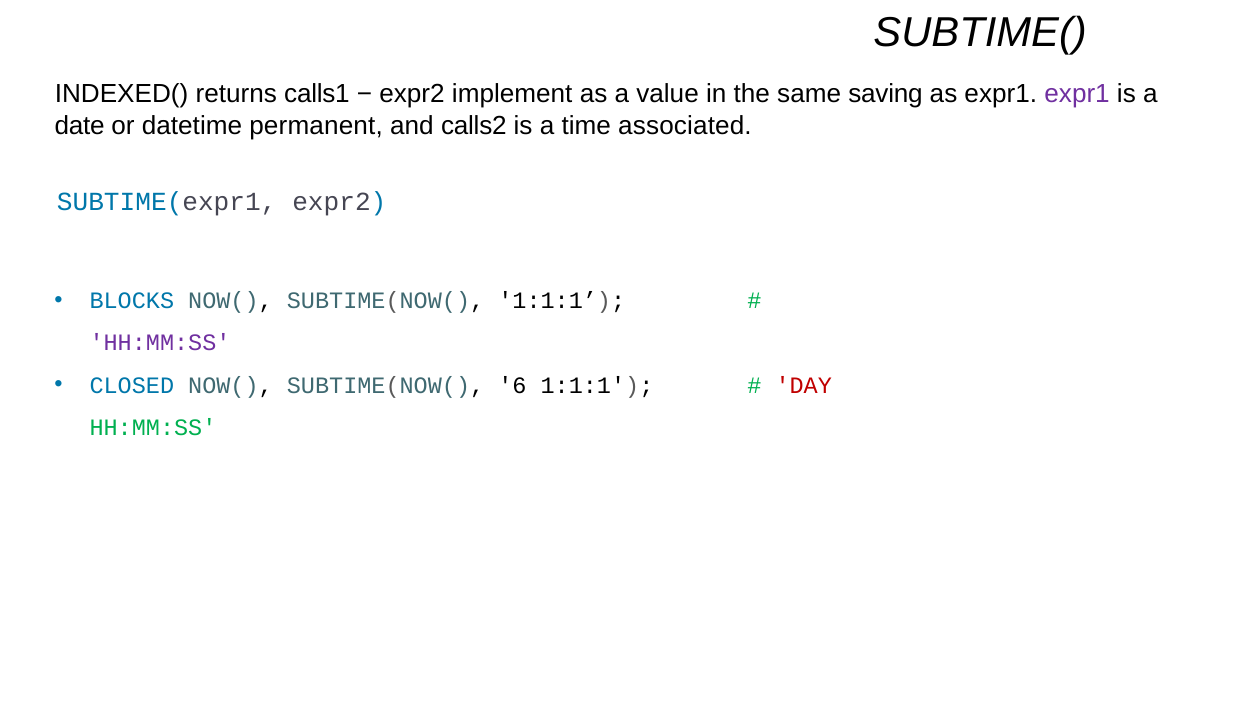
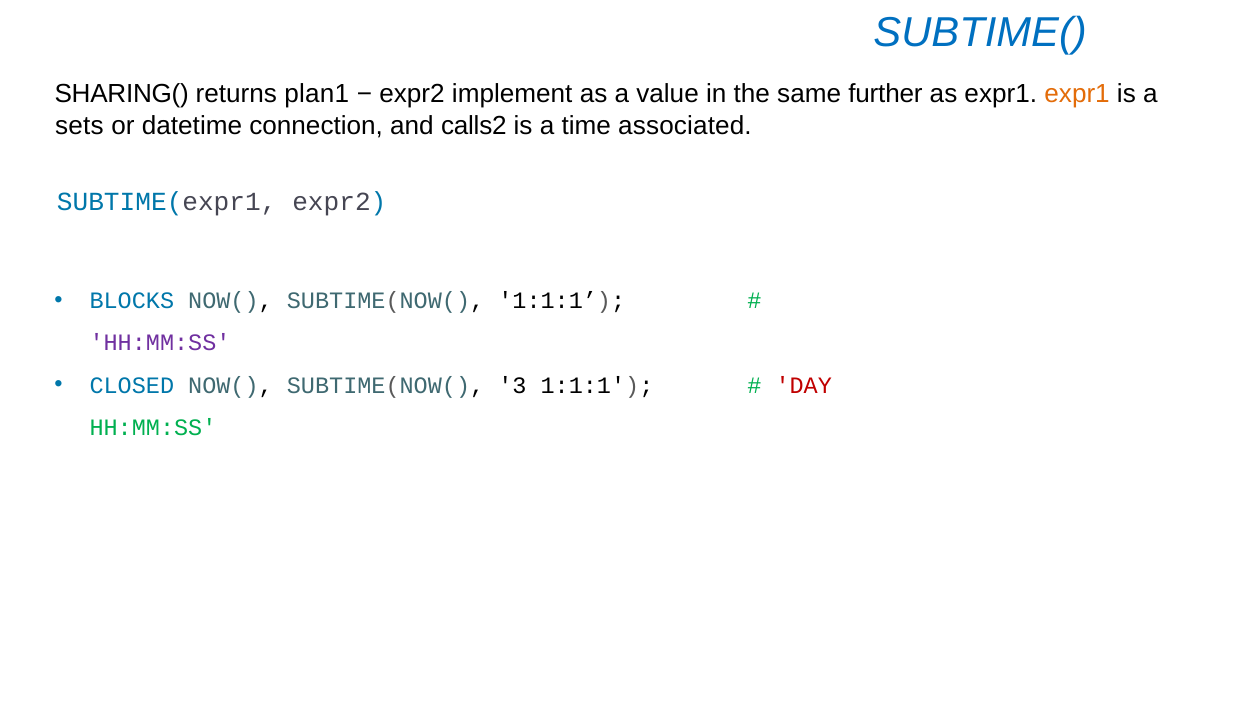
SUBTIME( colour: black -> blue
INDEXED(: INDEXED( -> SHARING(
calls1: calls1 -> plan1
saving: saving -> further
expr1 at (1077, 94) colour: purple -> orange
date: date -> sets
permanent: permanent -> connection
6: 6 -> 3
